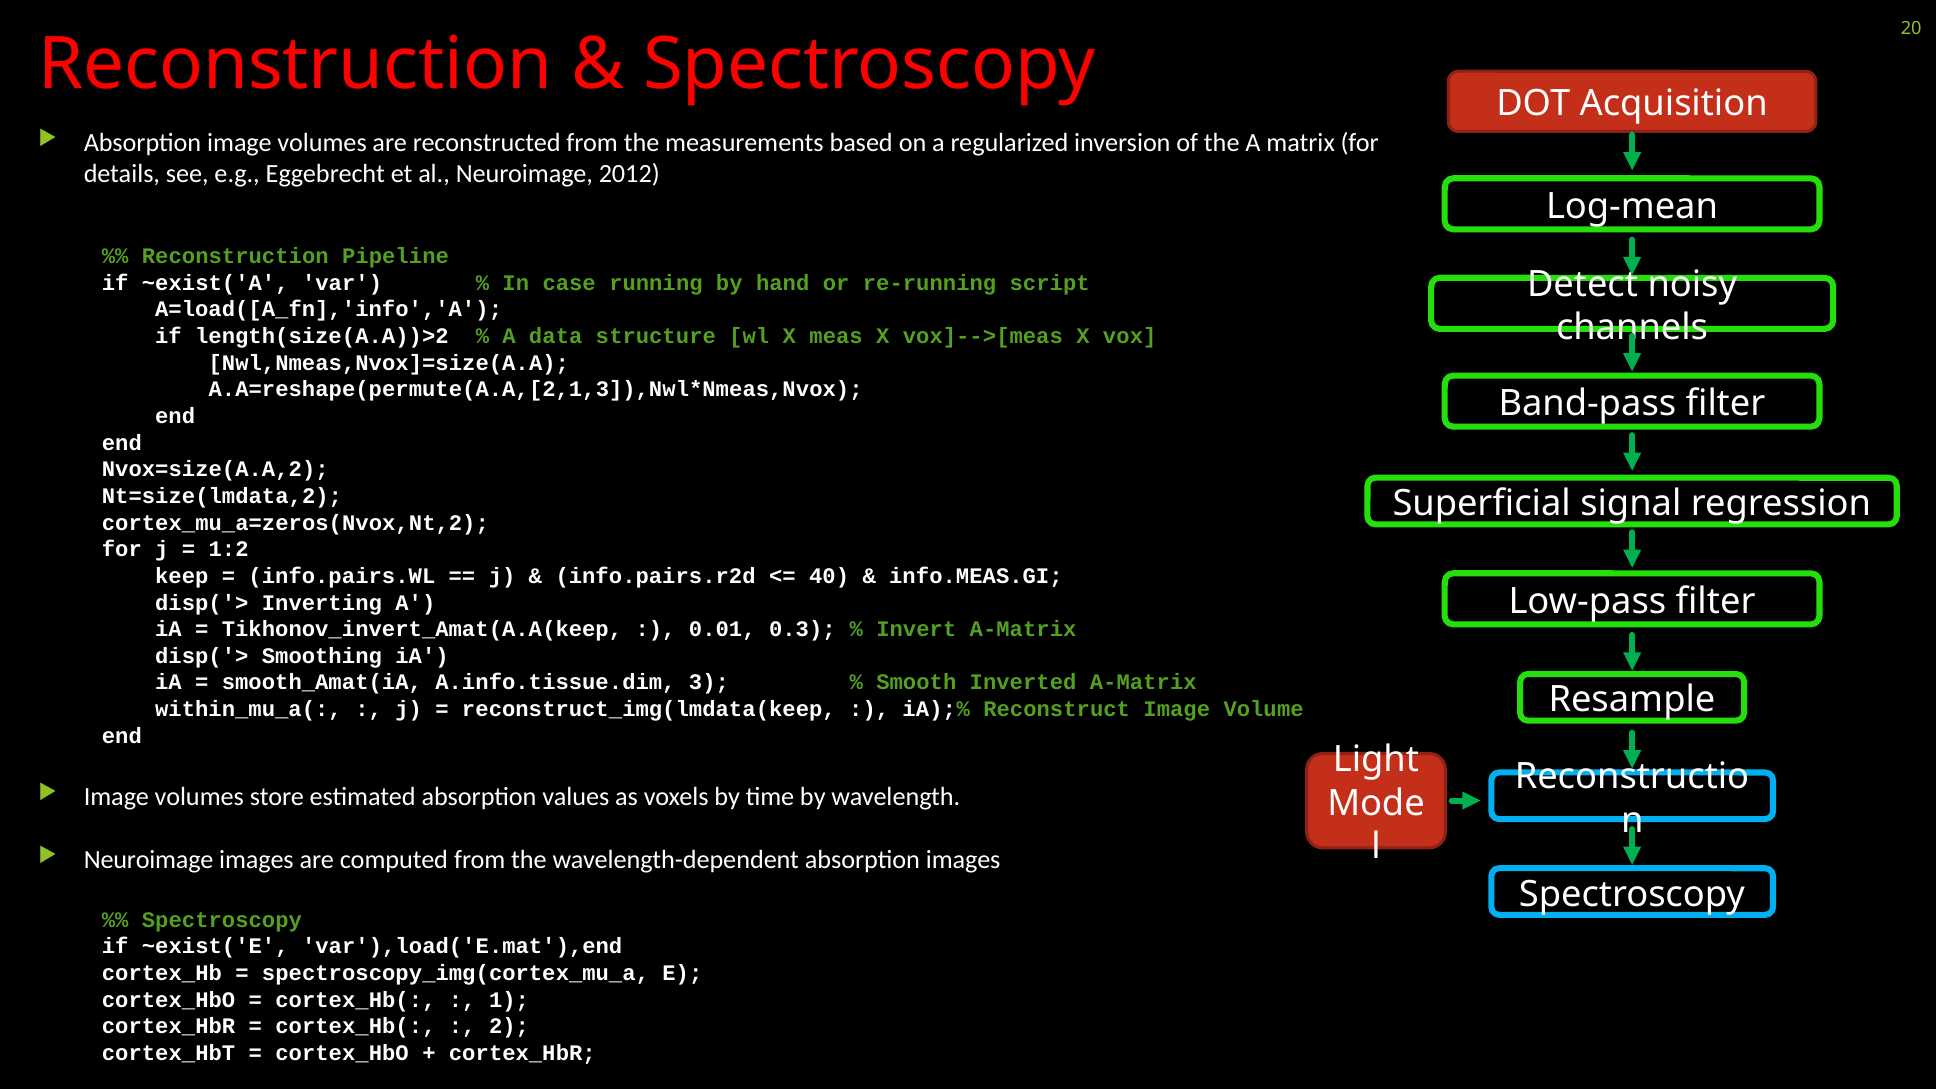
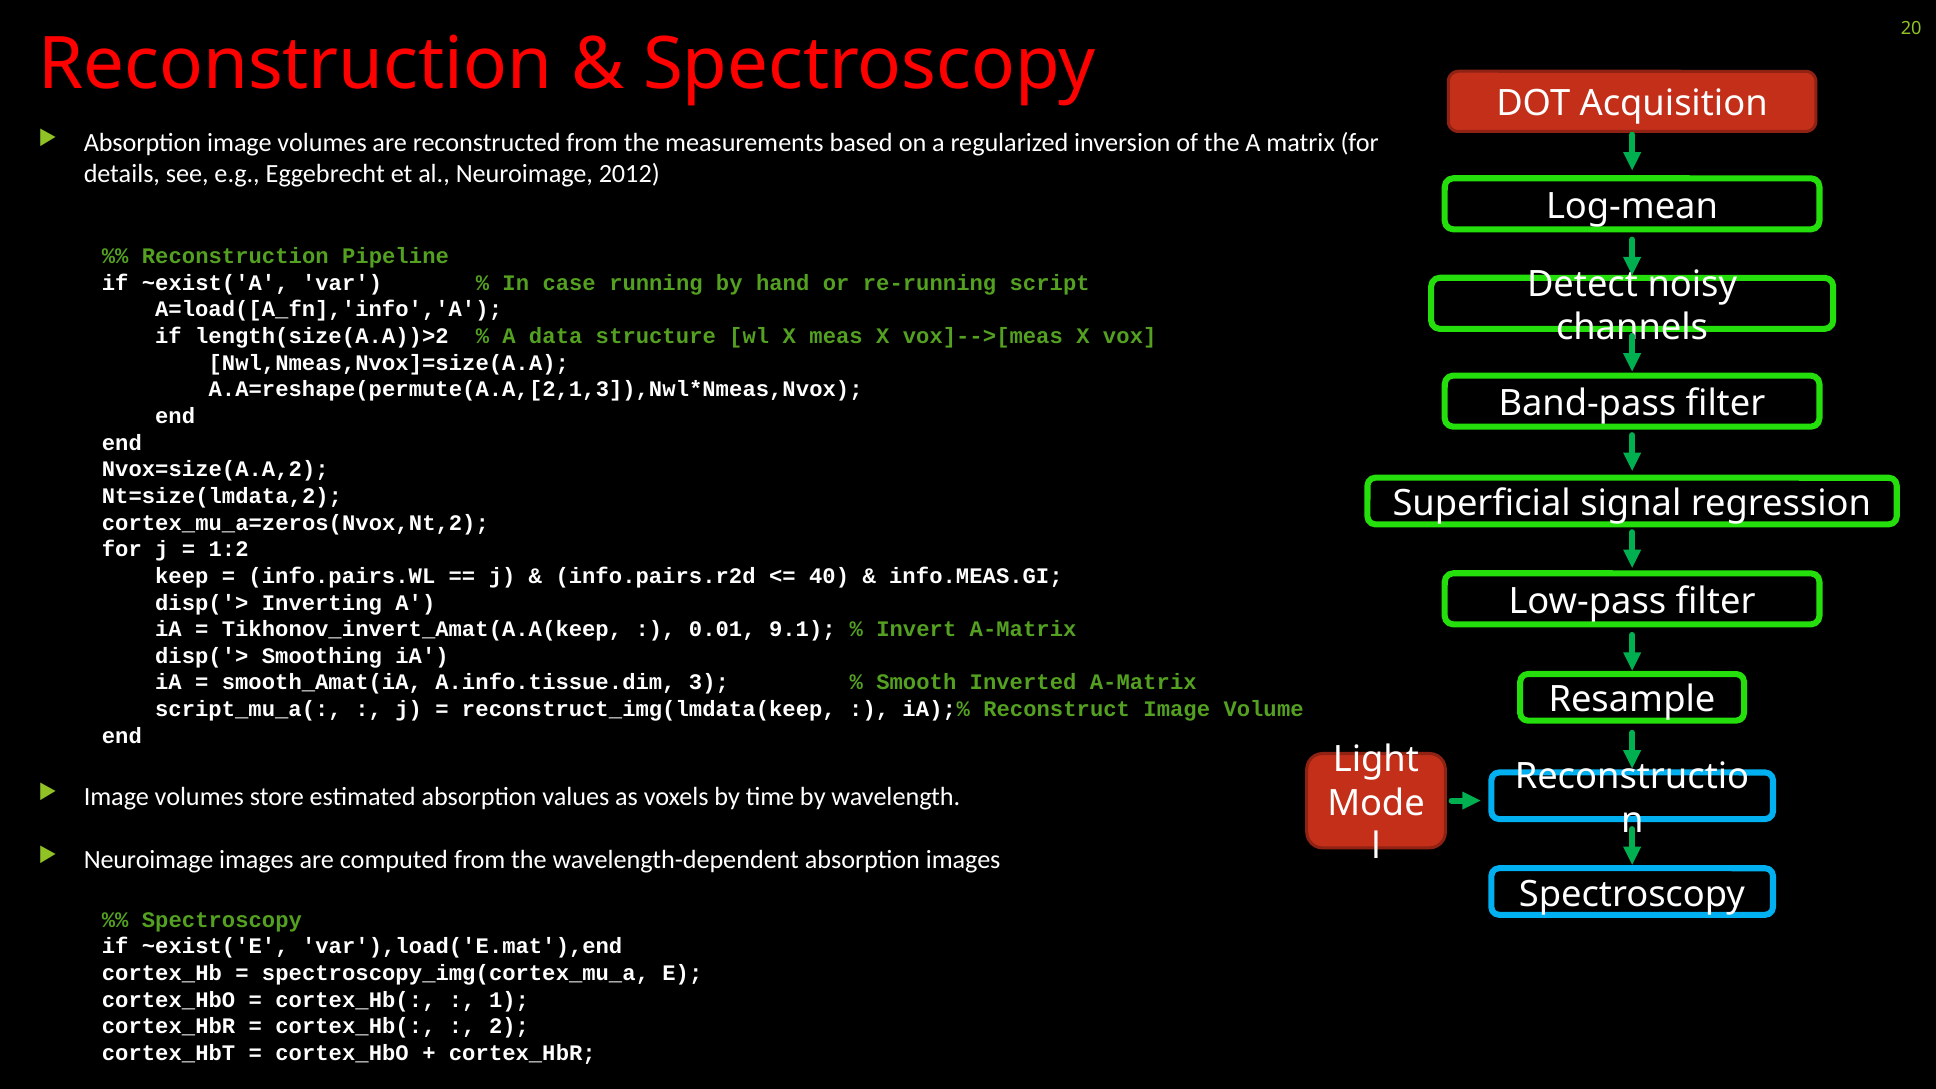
0.3: 0.3 -> 9.1
within_mu_a(: within_mu_a( -> script_mu_a(
